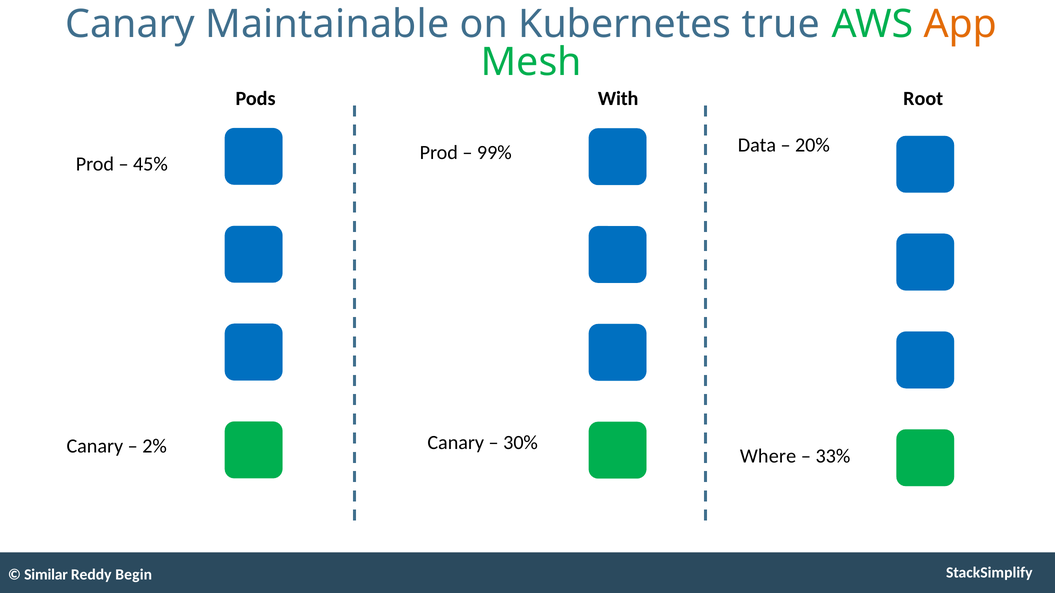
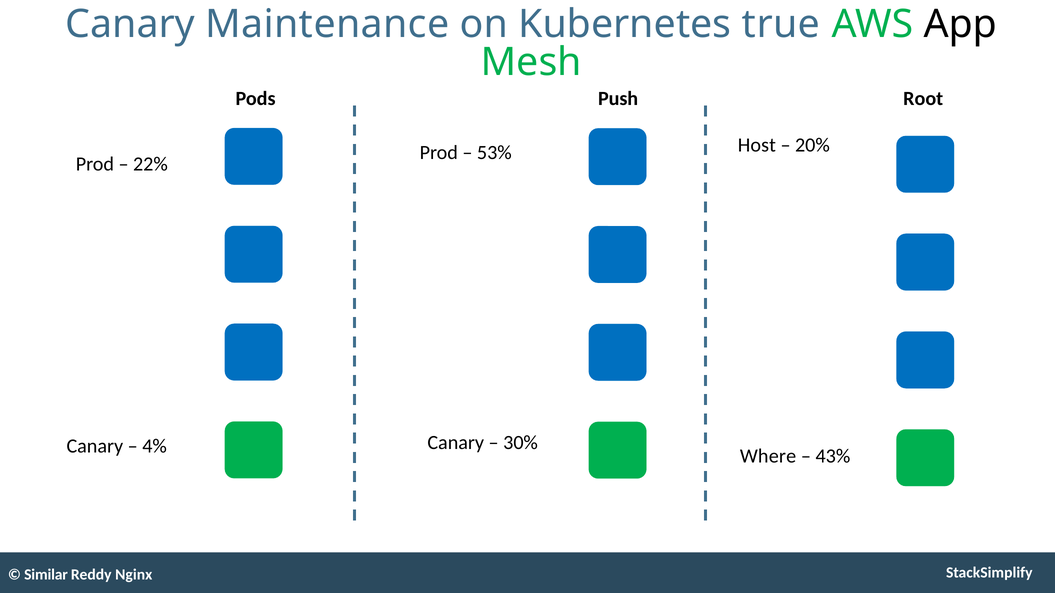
Maintainable: Maintainable -> Maintenance
App colour: orange -> black
With: With -> Push
Data: Data -> Host
99%: 99% -> 53%
45%: 45% -> 22%
2%: 2% -> 4%
33%: 33% -> 43%
Begin: Begin -> Nginx
